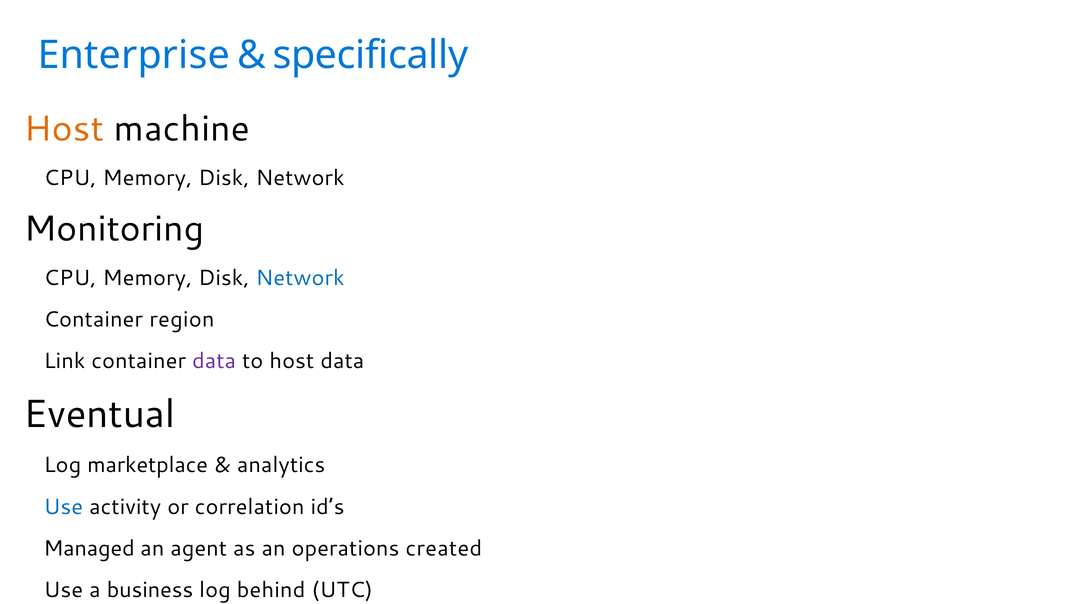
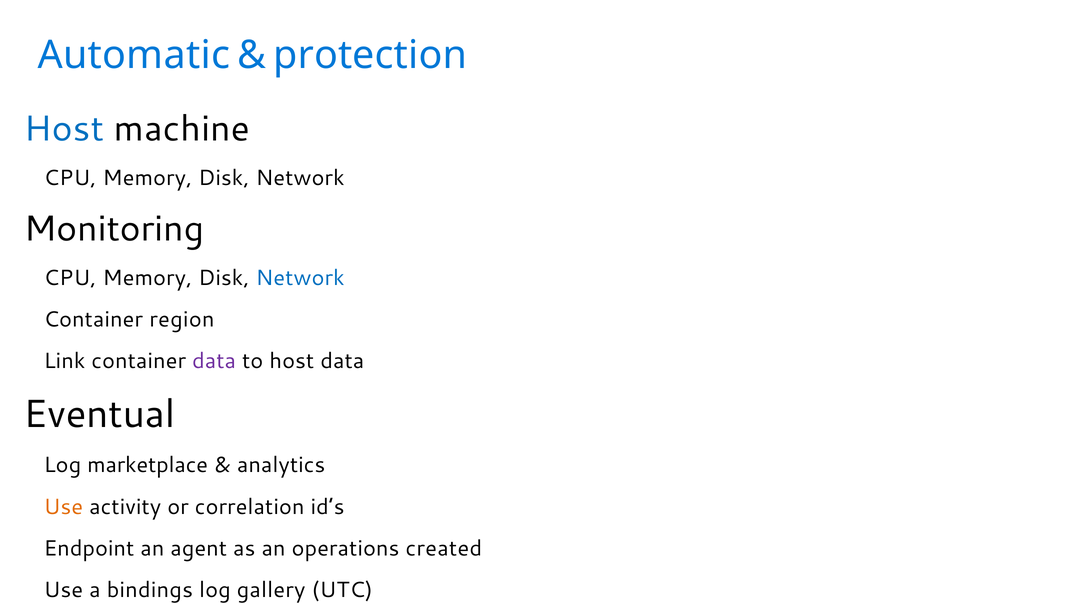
Enterprise: Enterprise -> Automatic
specifically: specifically -> protection
Host at (64, 129) colour: orange -> blue
Use at (63, 507) colour: blue -> orange
Managed: Managed -> Endpoint
business: business -> bindings
behind: behind -> gallery
